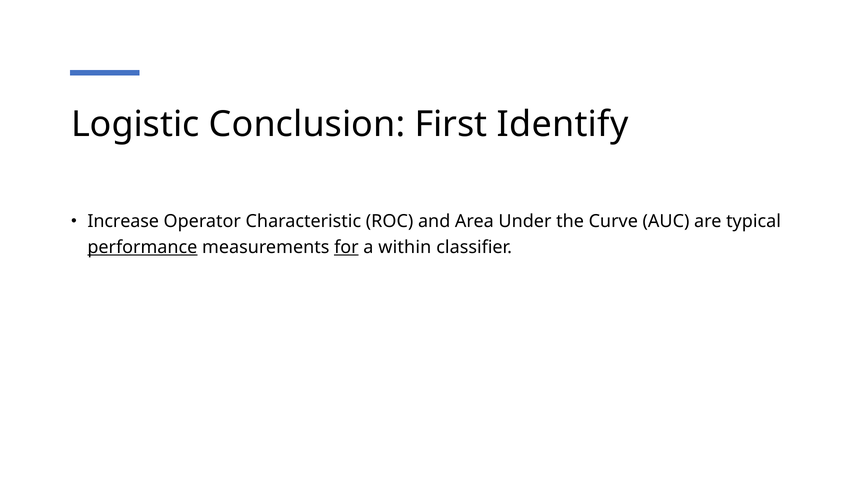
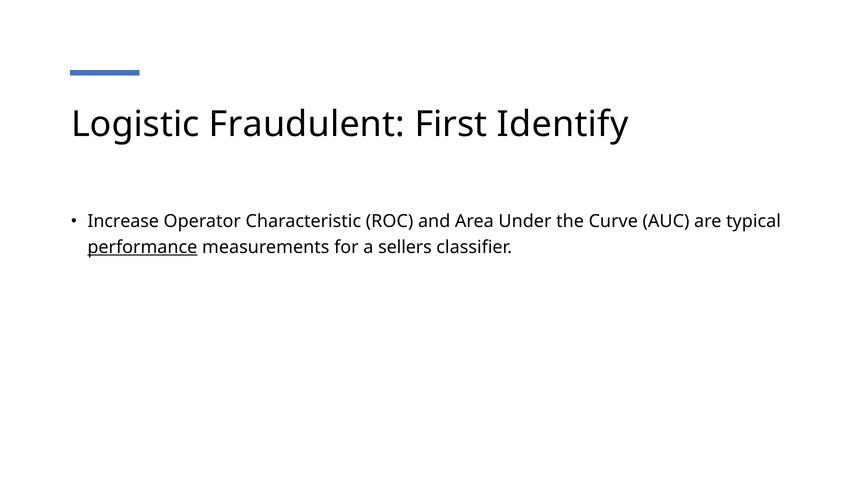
Conclusion: Conclusion -> Fraudulent
for underline: present -> none
within: within -> sellers
